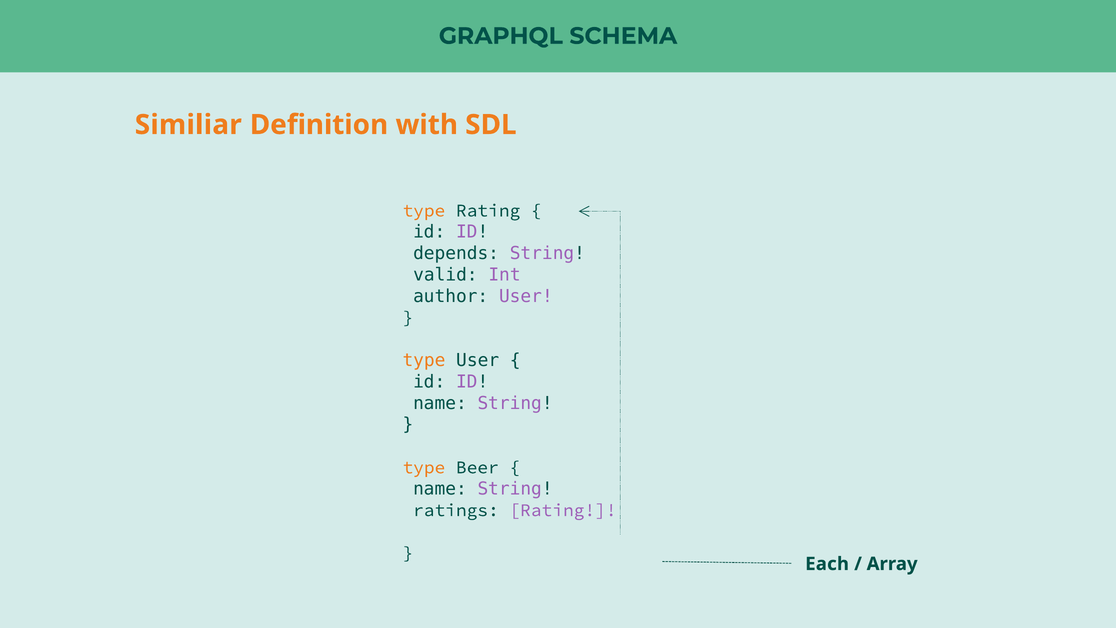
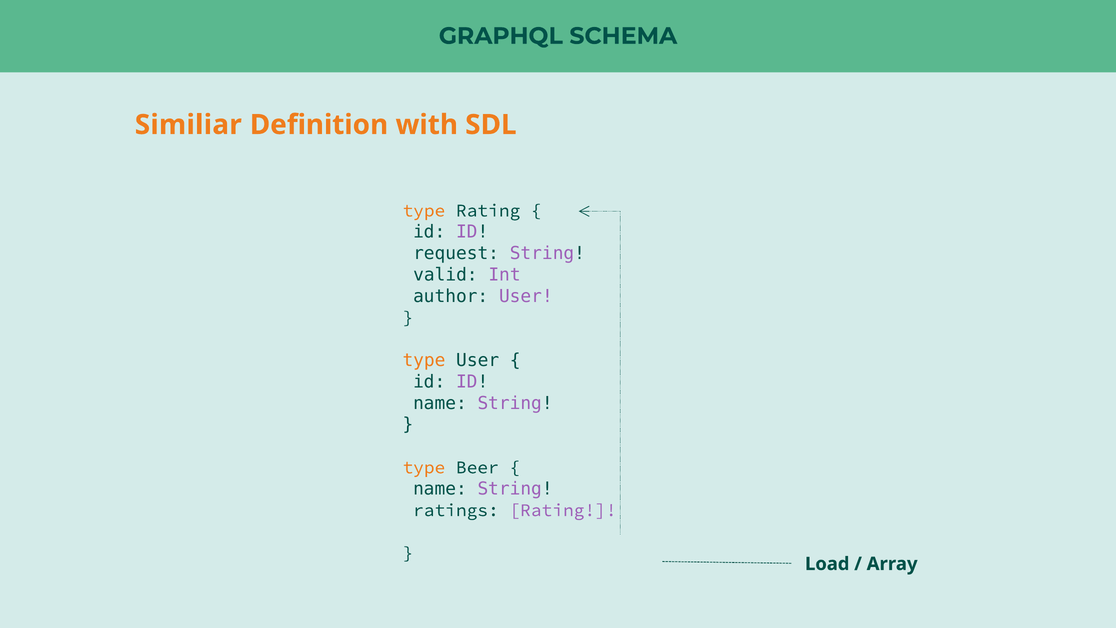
depends: depends -> request
Each: Each -> Load
